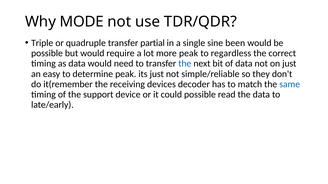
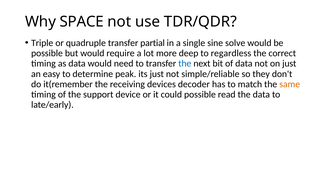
MODE: MODE -> SPACE
been: been -> solve
more peak: peak -> deep
same colour: blue -> orange
